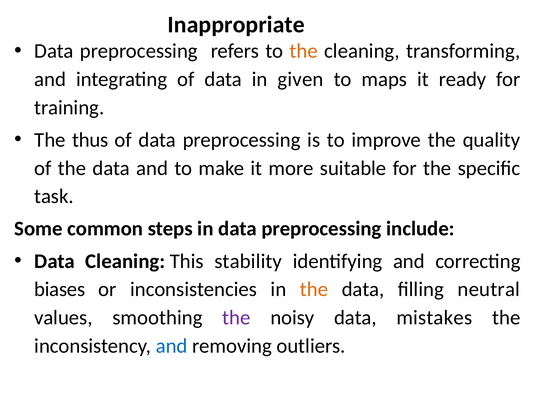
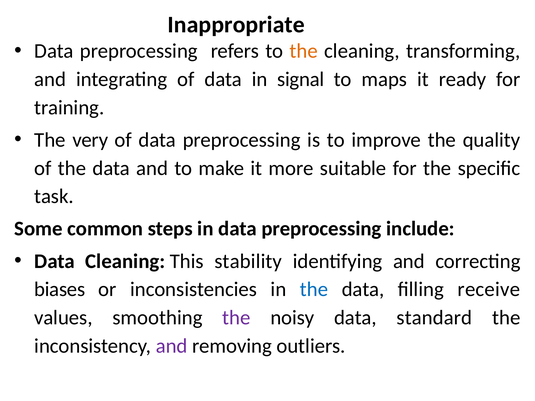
given: given -> signal
thus: thus -> very
the at (314, 290) colour: orange -> blue
neutral: neutral -> receive
mistakes: mistakes -> standard
and at (172, 346) colour: blue -> purple
